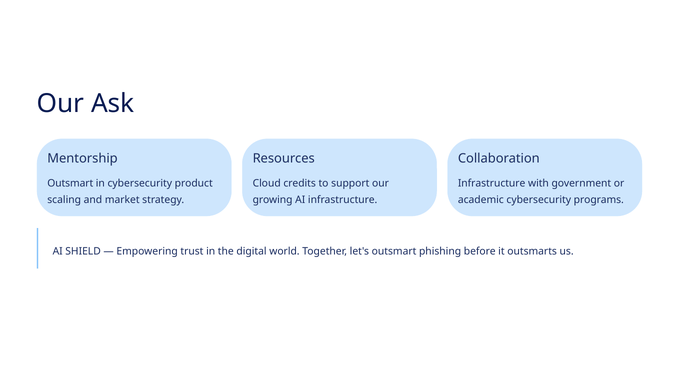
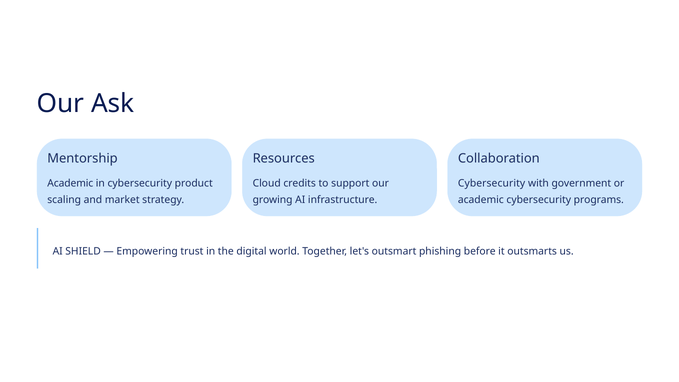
Outsmart at (70, 183): Outsmart -> Academic
Infrastructure at (492, 183): Infrastructure -> Cybersecurity
